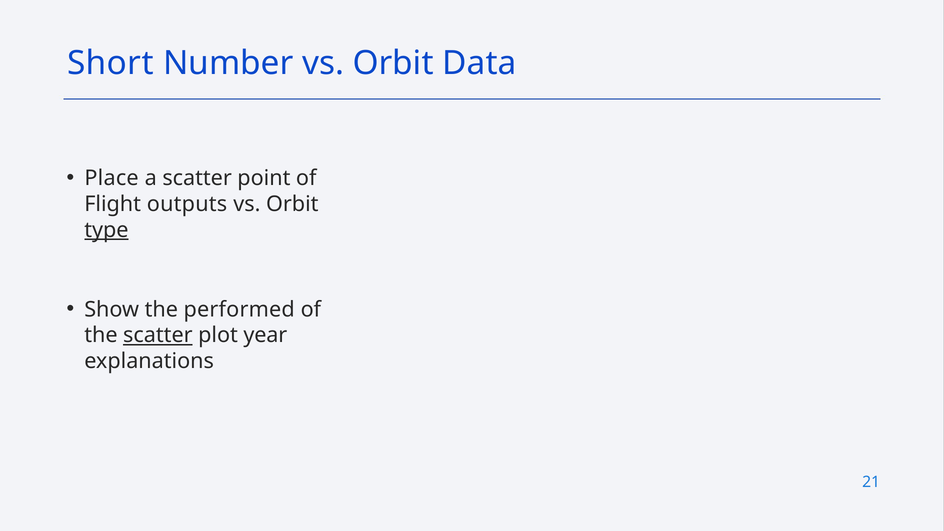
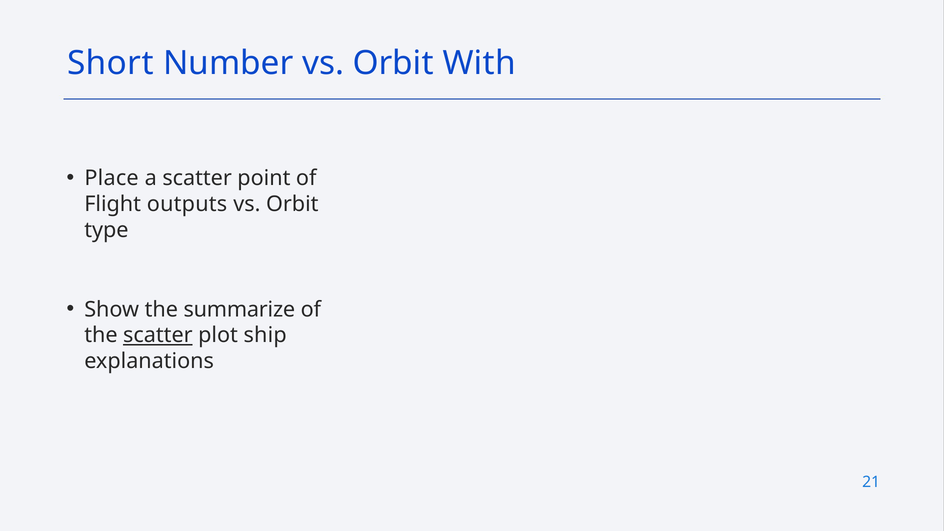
Data: Data -> With
type underline: present -> none
performed: performed -> summarize
year: year -> ship
